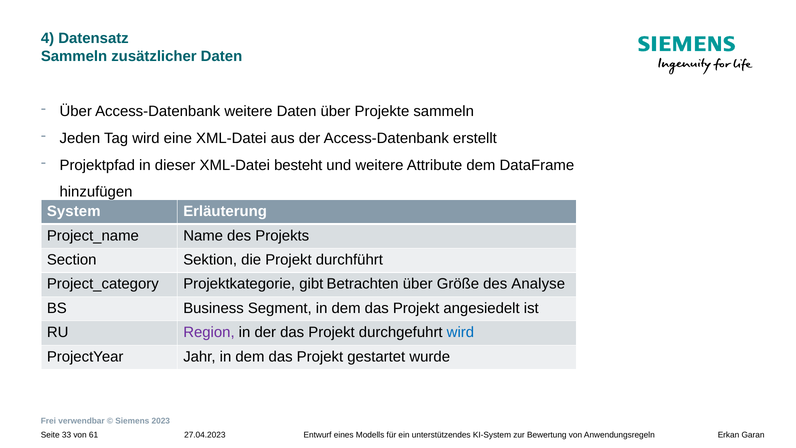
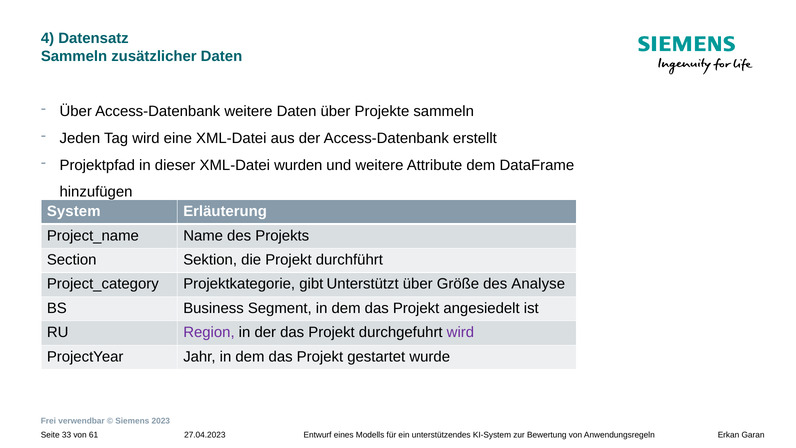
besteht: besteht -> wurden
Betrachten: Betrachten -> Unterstützt
wird at (460, 332) colour: blue -> purple
